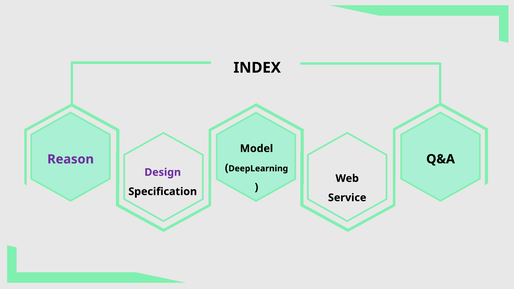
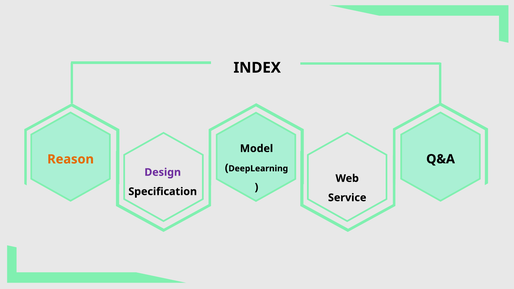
Reason colour: purple -> orange
